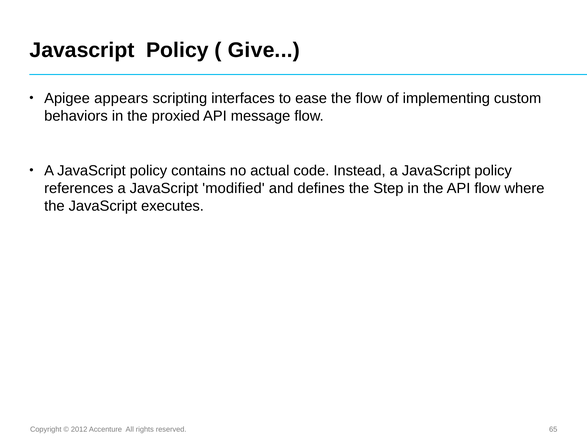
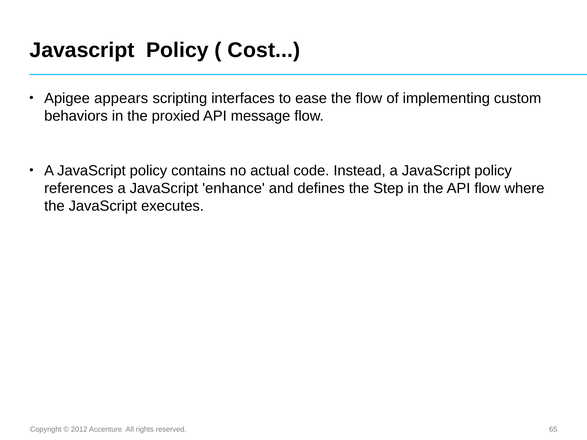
Give: Give -> Cost
modified: modified -> enhance
